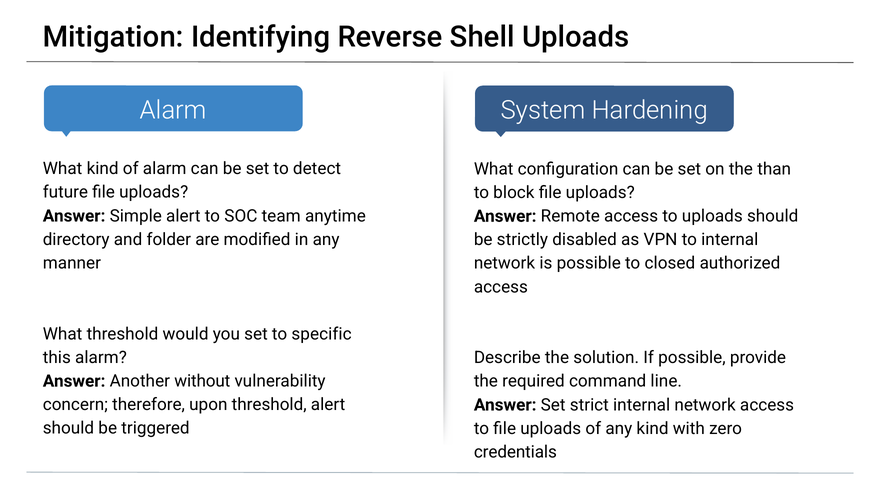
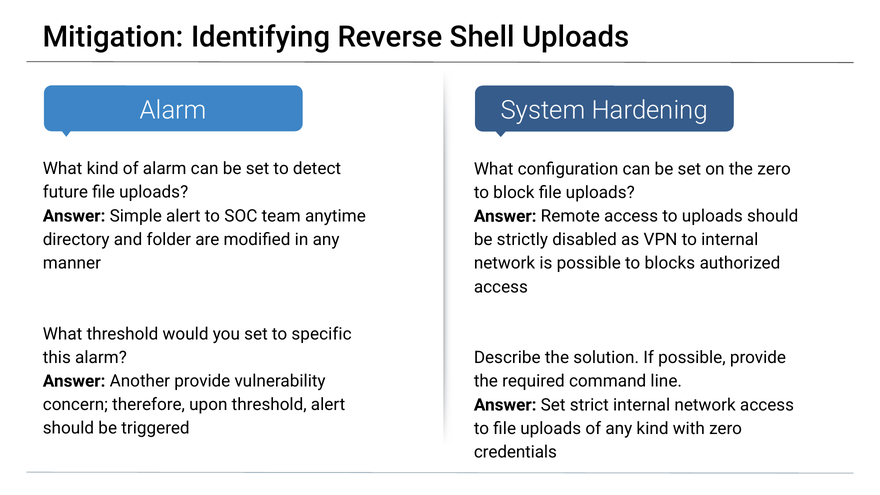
the than: than -> zero
closed: closed -> blocks
Another without: without -> provide
